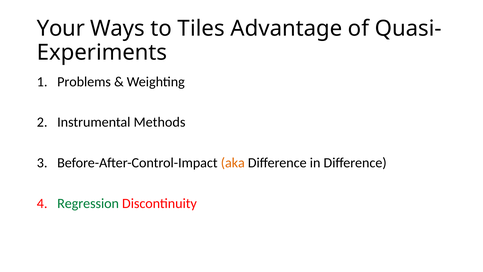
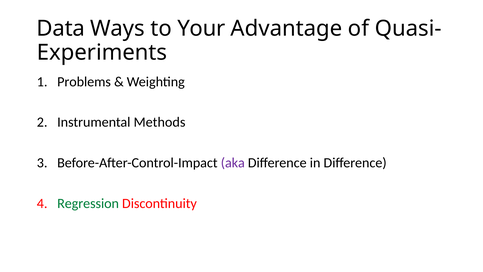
Your: Your -> Data
Tiles: Tiles -> Your
aka colour: orange -> purple
